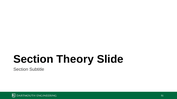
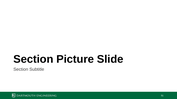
Theory: Theory -> Picture
